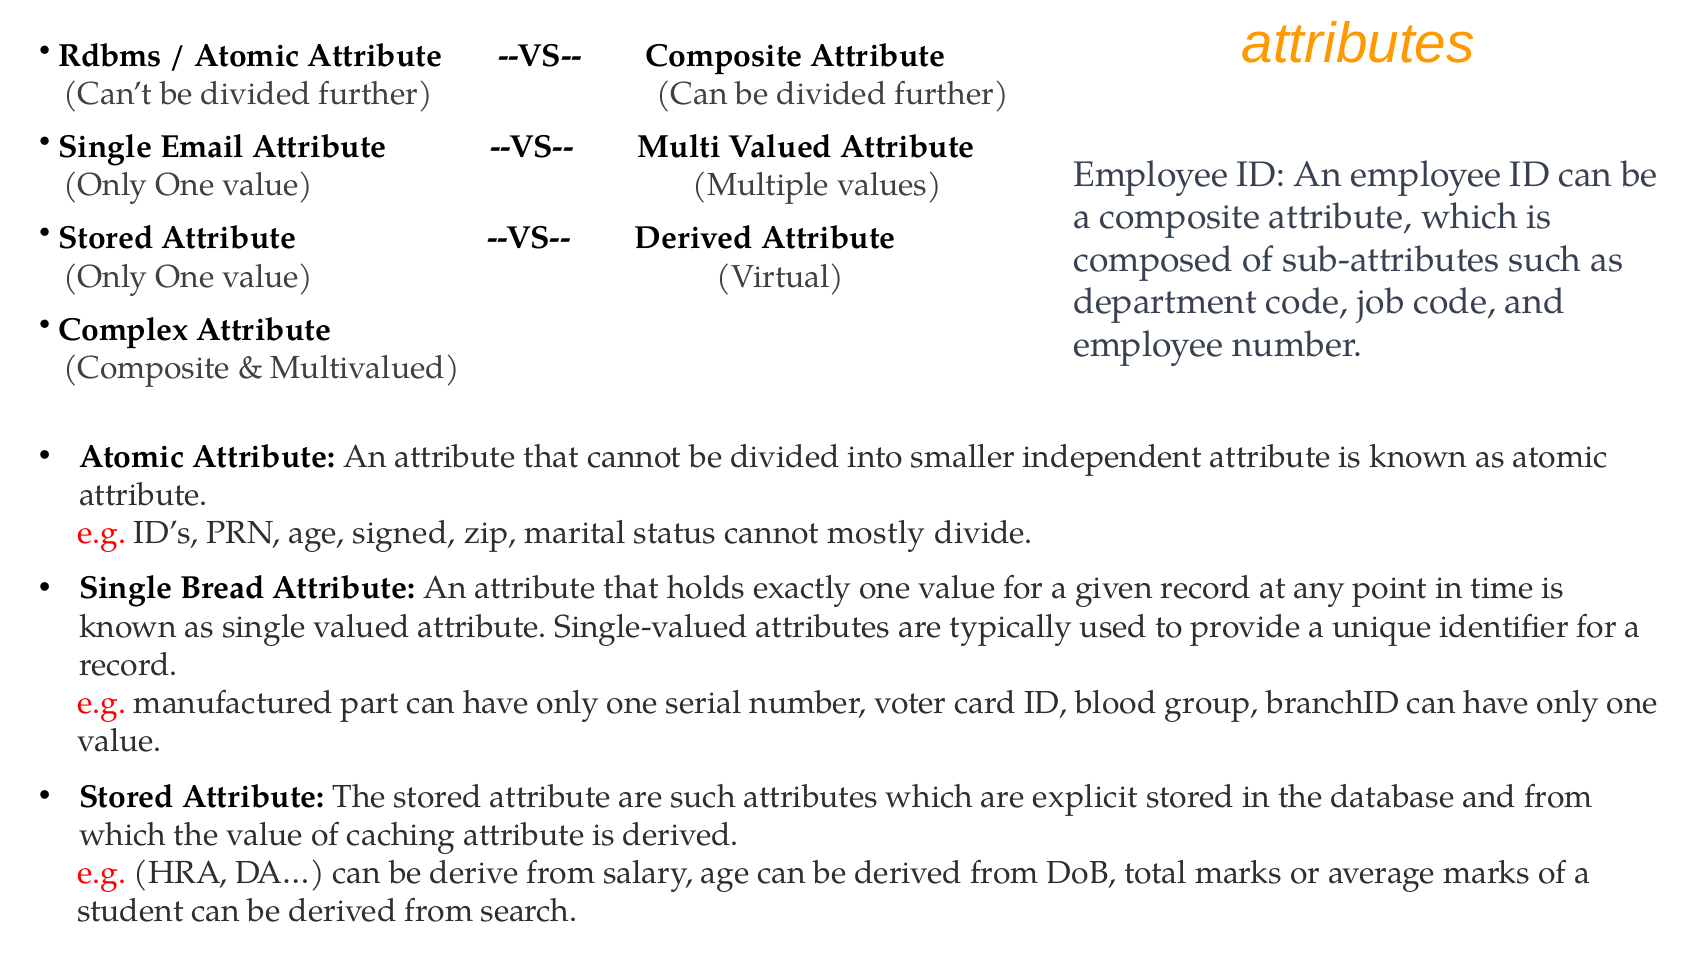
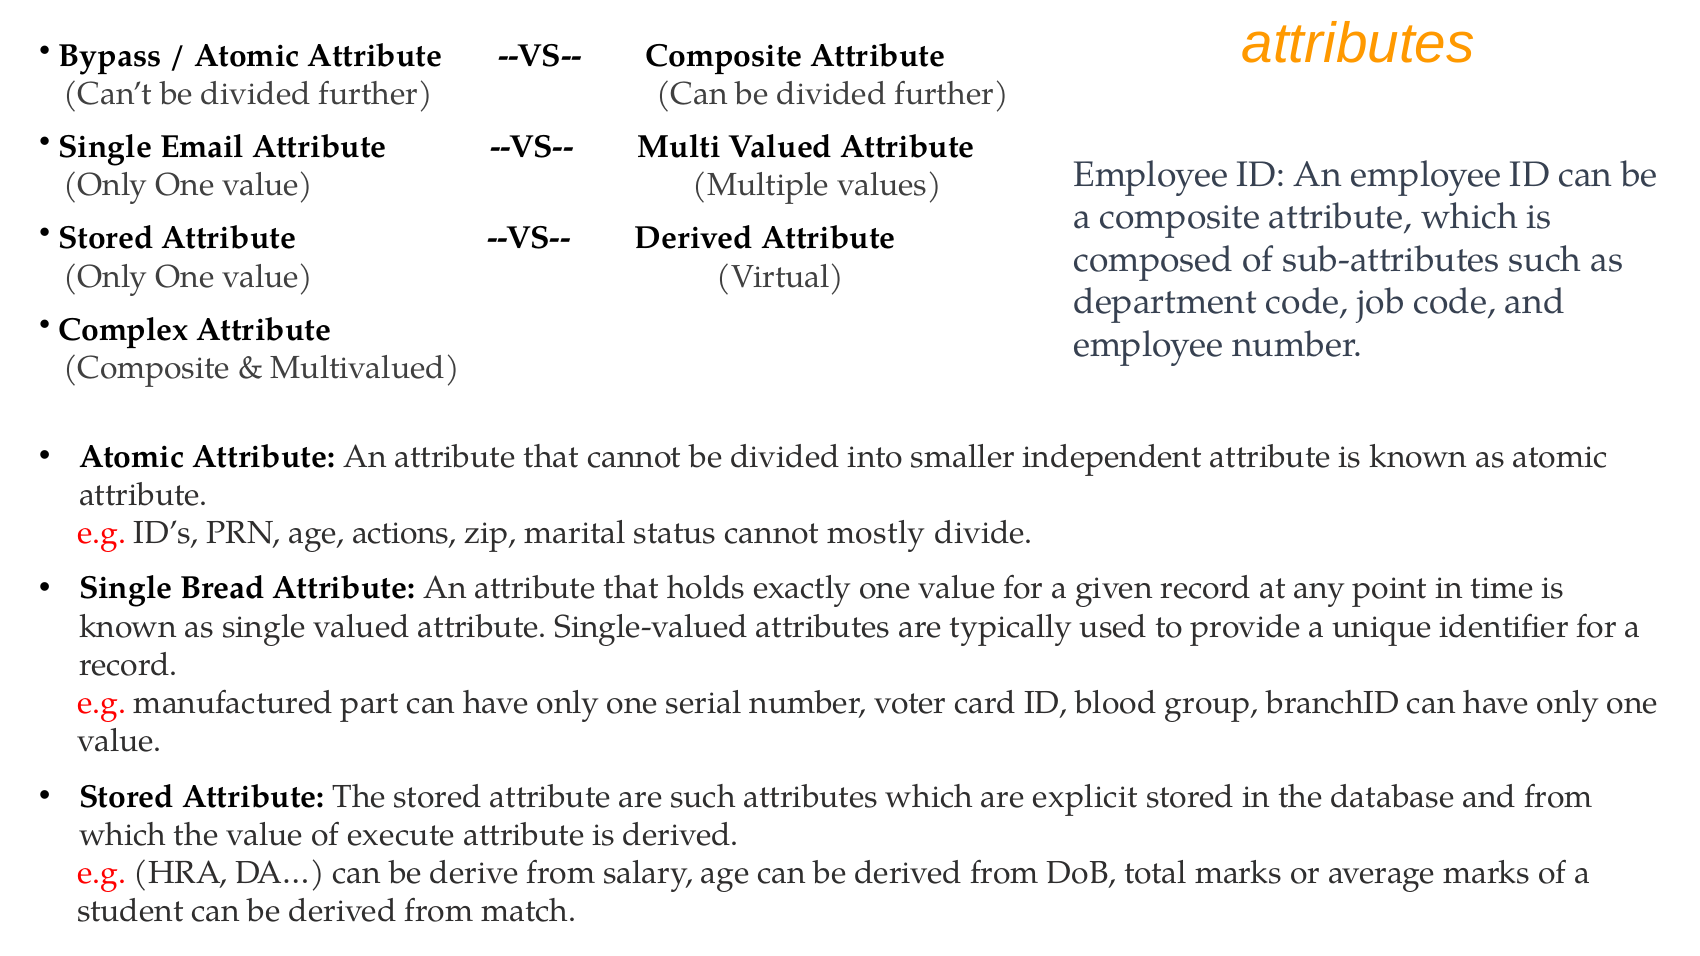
Rdbms: Rdbms -> Bypass
signed: signed -> actions
caching: caching -> execute
search: search -> match
